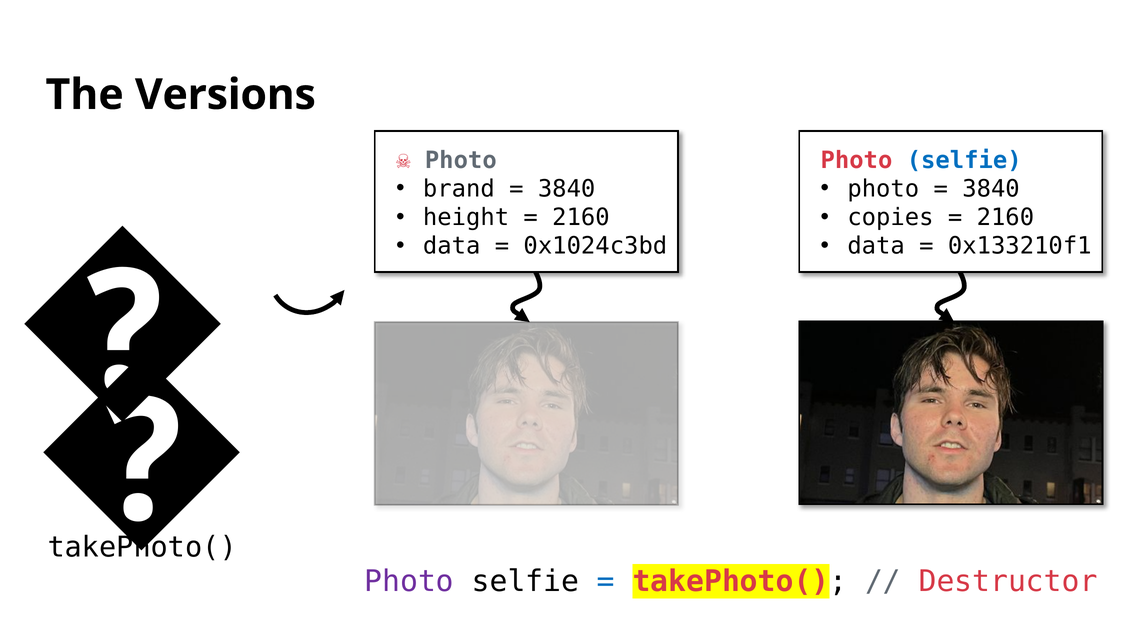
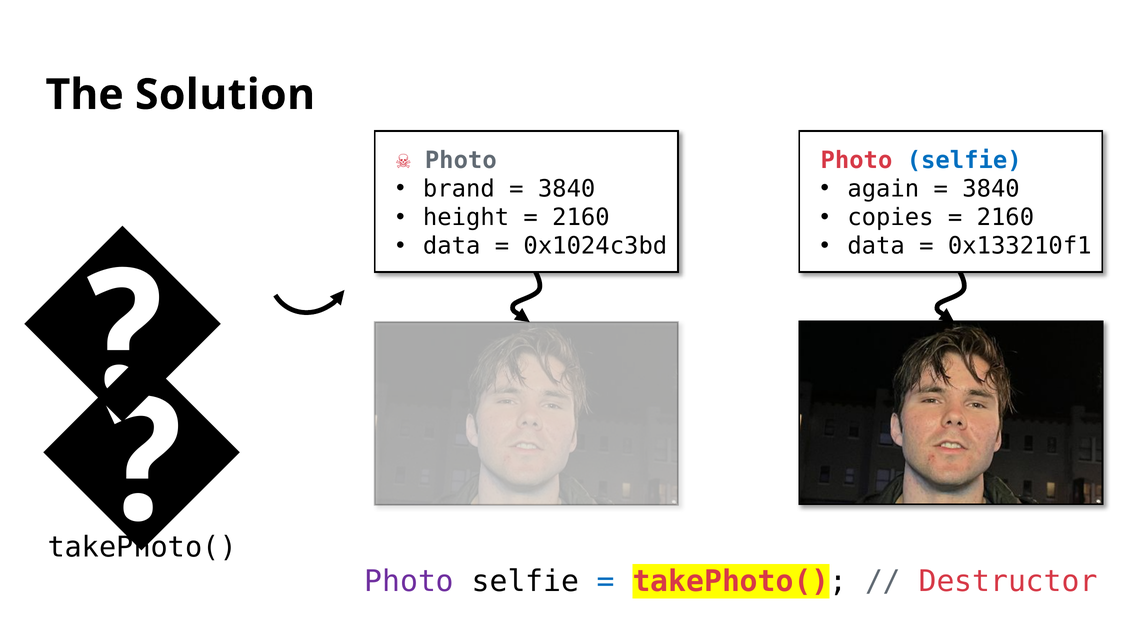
Versions: Versions -> Solution
photo at (883, 189): photo -> again
